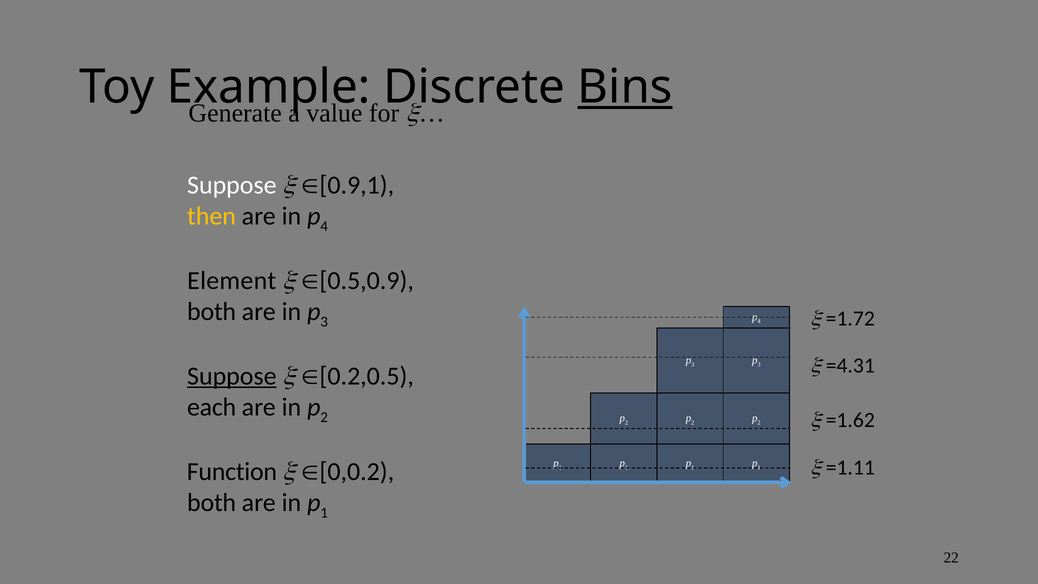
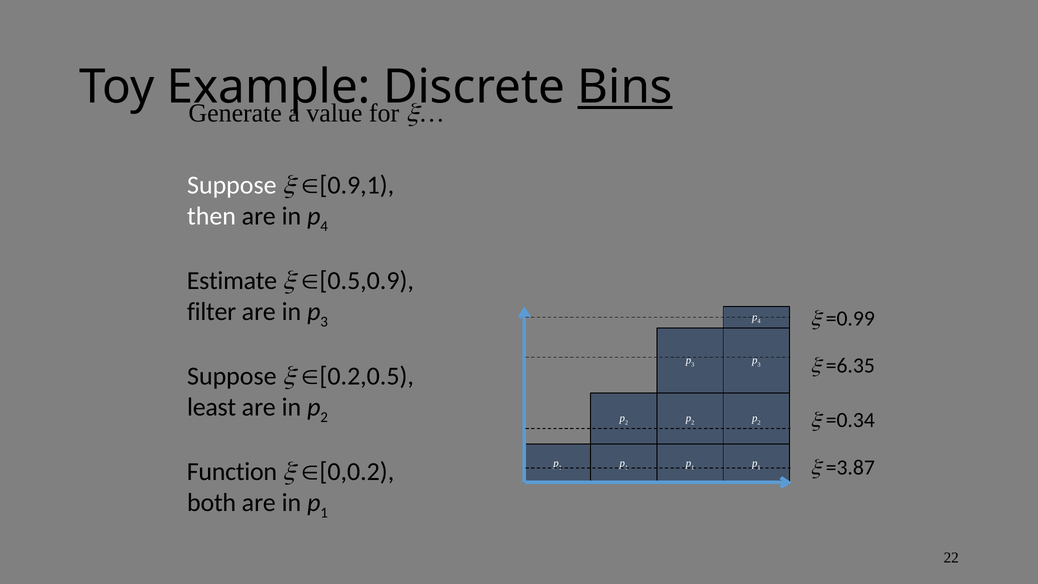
then colour: yellow -> white
Element: Element -> Estimate
both at (212, 312): both -> filter
=1.72: =1.72 -> =0.99
=4.31: =4.31 -> =6.35
Suppose at (232, 376) underline: present -> none
each: each -> least
=1.62: =1.62 -> =0.34
=1.11: =1.11 -> =3.87
